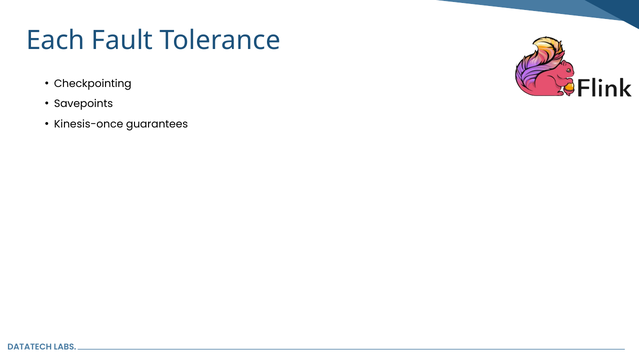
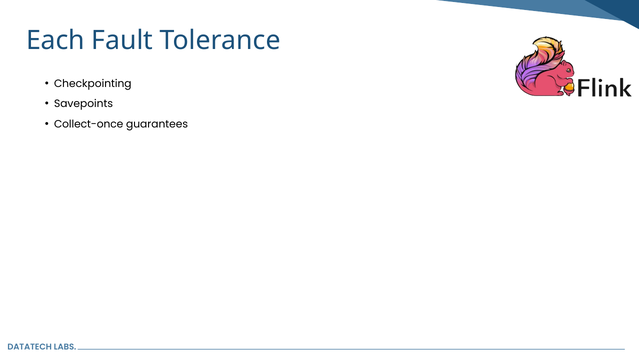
Kinesis-once: Kinesis-once -> Collect-once
